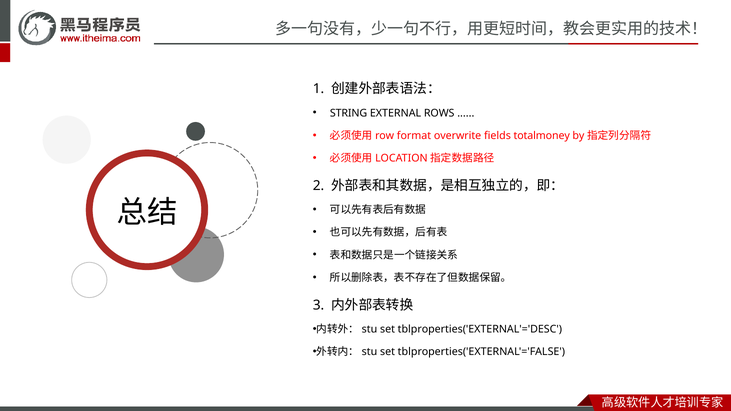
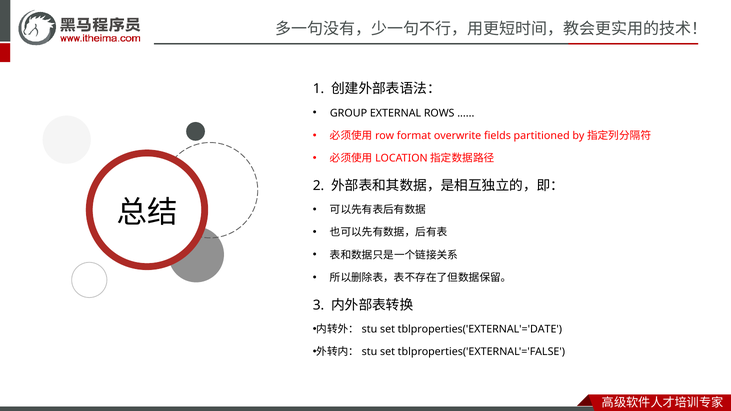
STRING: STRING -> GROUP
totalmoney: totalmoney -> partitioned
tblproperties('EXTERNAL'='DESC: tblproperties('EXTERNAL'='DESC -> tblproperties('EXTERNAL'='DATE
